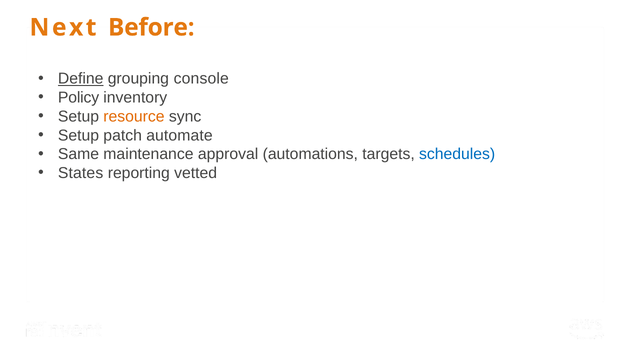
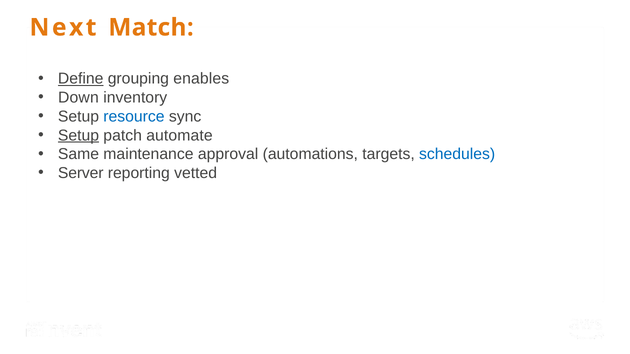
Before: Before -> Match
console: console -> enables
Policy: Policy -> Down
resource colour: orange -> blue
Setup at (78, 136) underline: none -> present
States: States -> Server
